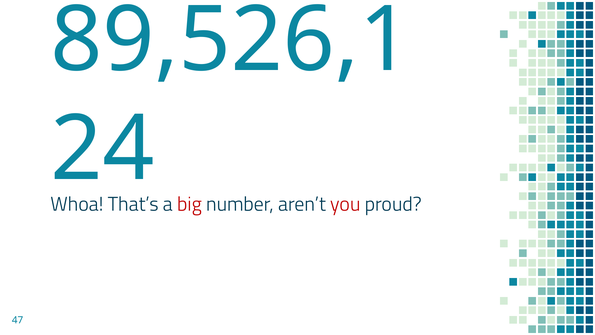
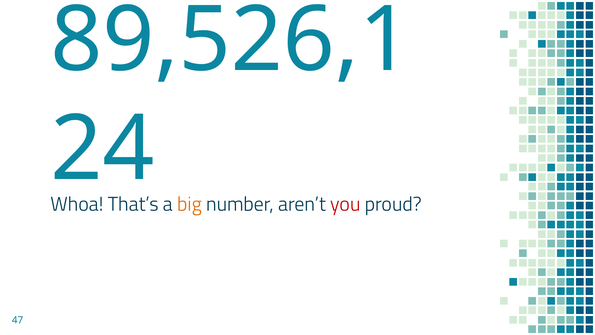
big colour: red -> orange
